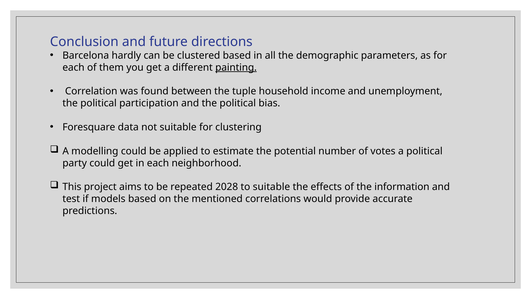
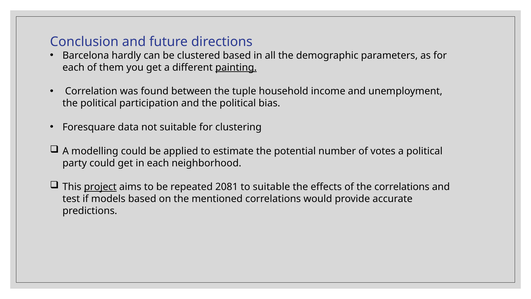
project underline: none -> present
2028: 2028 -> 2081
the information: information -> correlations
